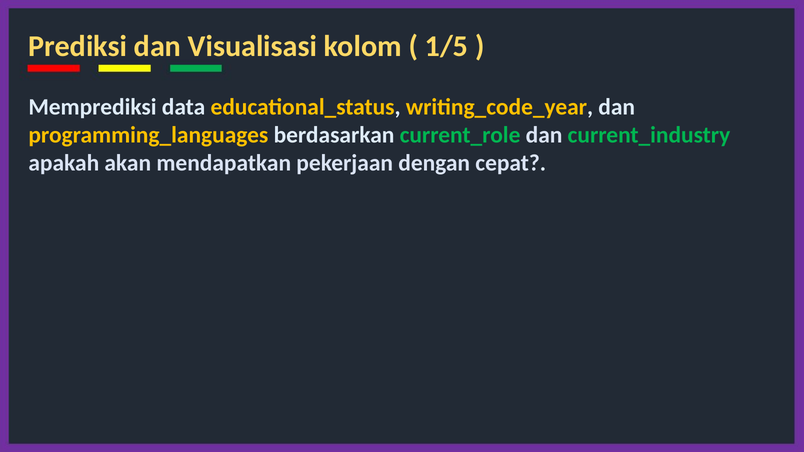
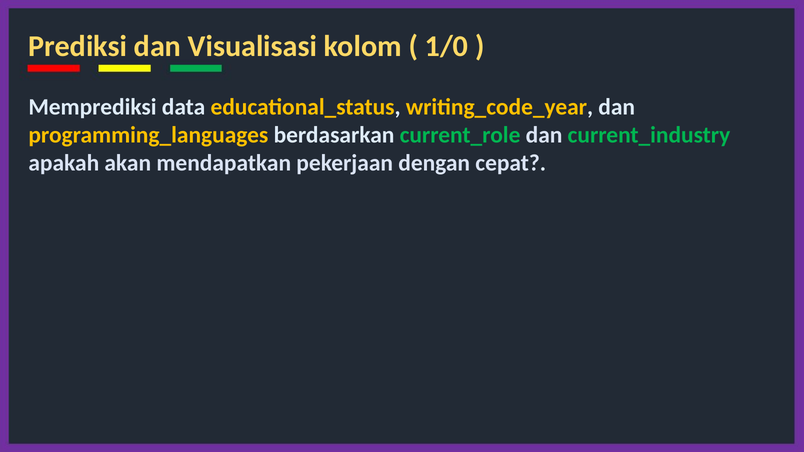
1/5: 1/5 -> 1/0
